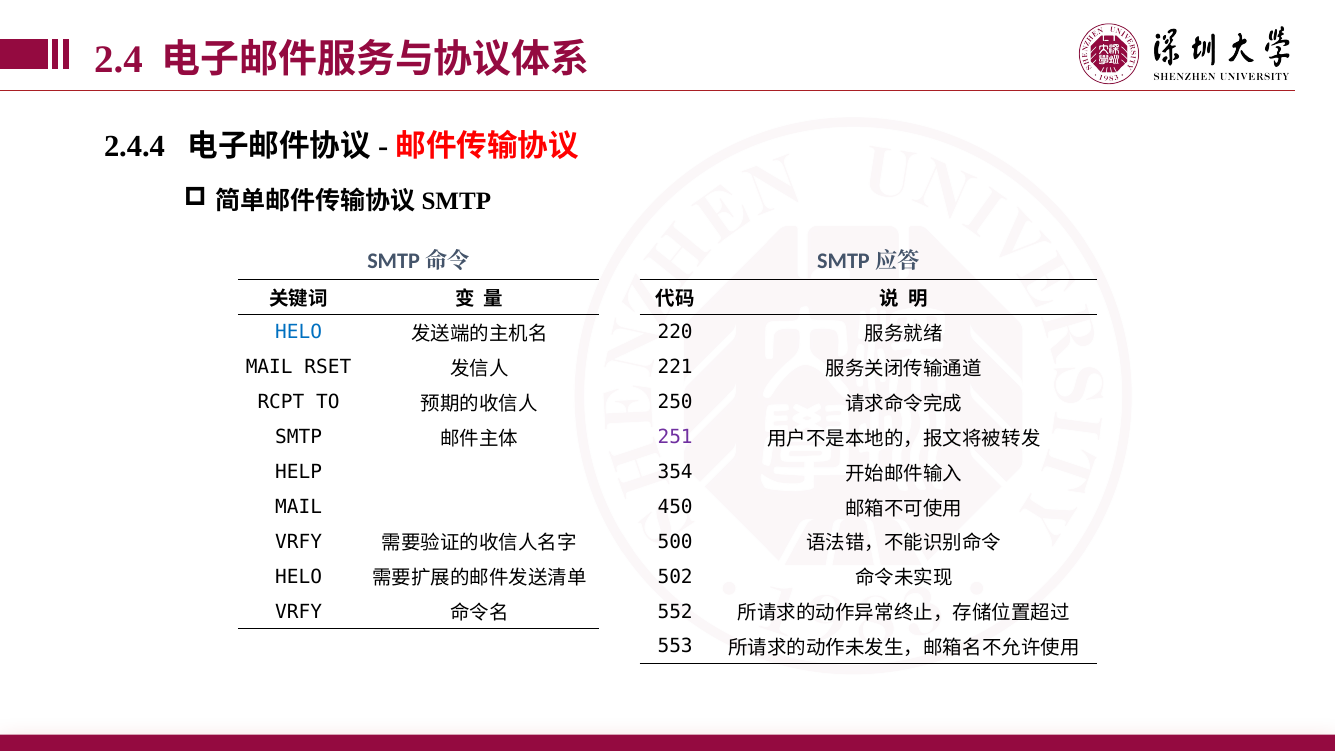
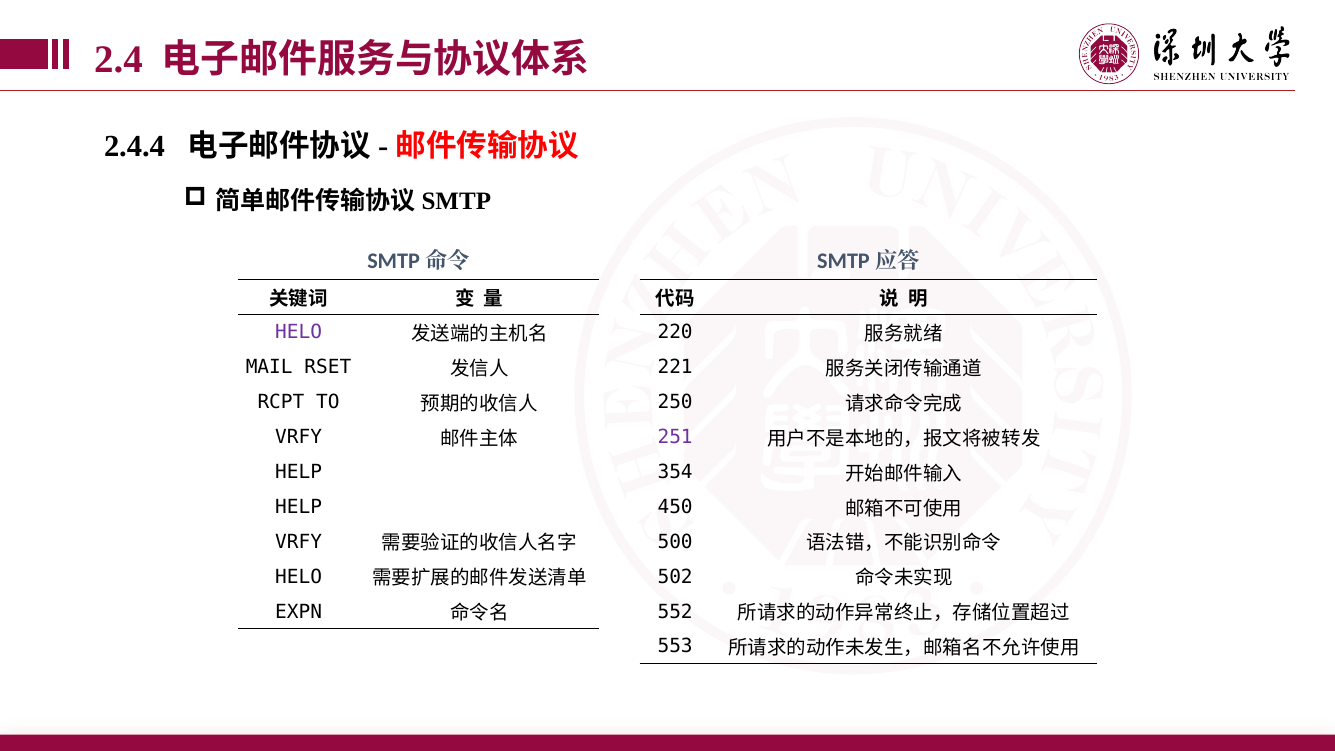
HELO at (299, 332) colour: blue -> purple
SMTP at (299, 437): SMTP -> VRFY
MAIL at (299, 507): MAIL -> HELP
VRFY at (299, 612): VRFY -> EXPN
